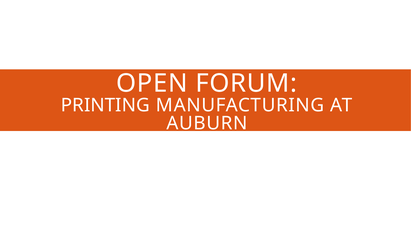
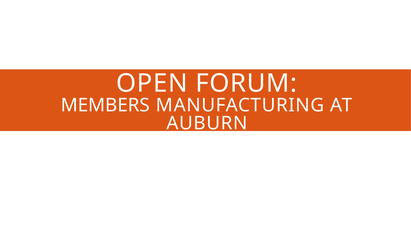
PRINTING: PRINTING -> MEMBERS
